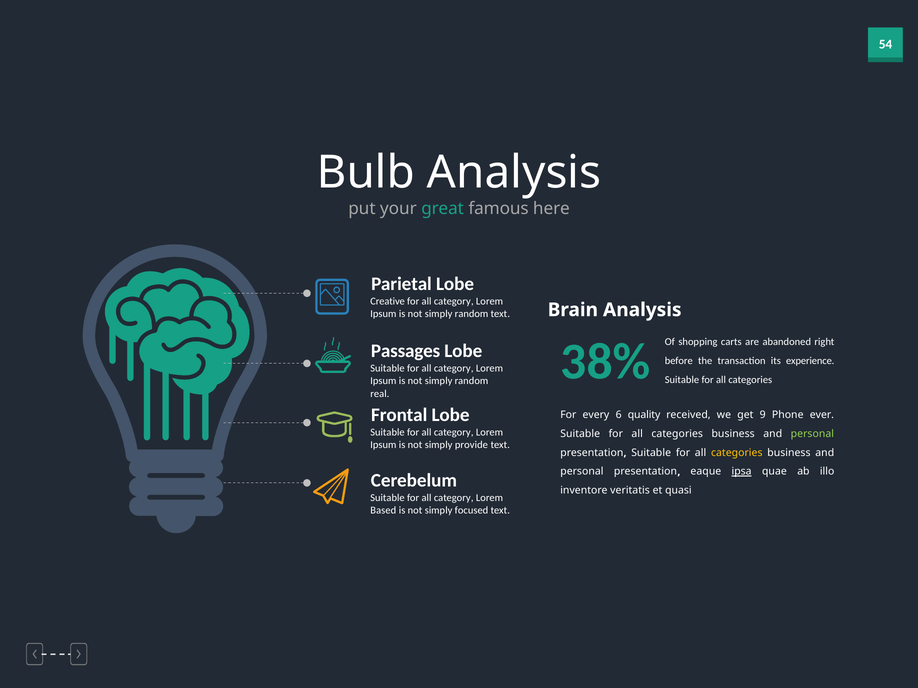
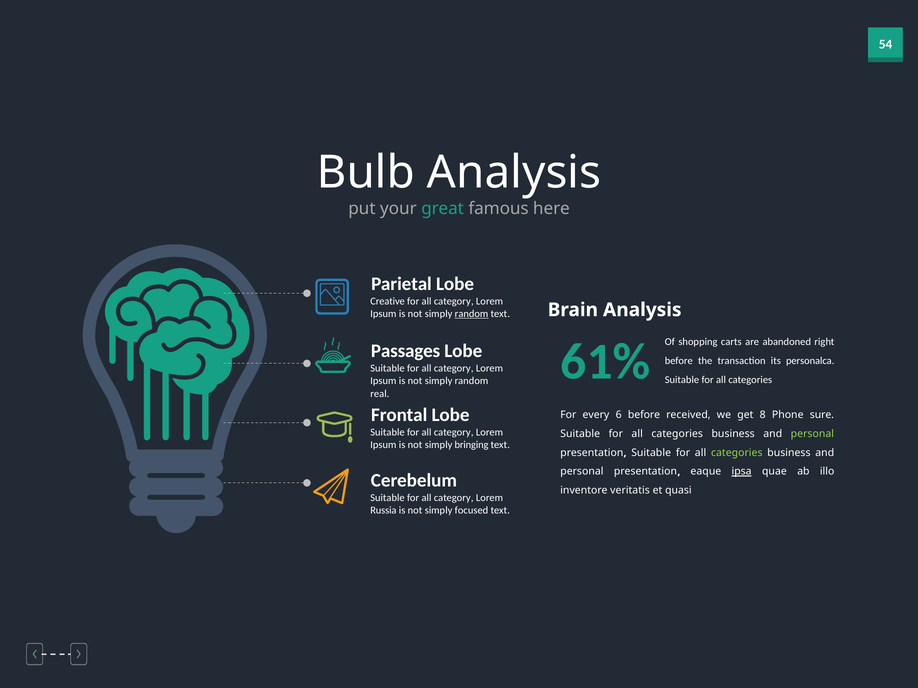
random at (471, 314) underline: none -> present
38%: 38% -> 61%
experience: experience -> personalca
6 quality: quality -> before
9: 9 -> 8
ever: ever -> sure
provide: provide -> bringing
categories at (737, 453) colour: yellow -> light green
Based: Based -> Russia
